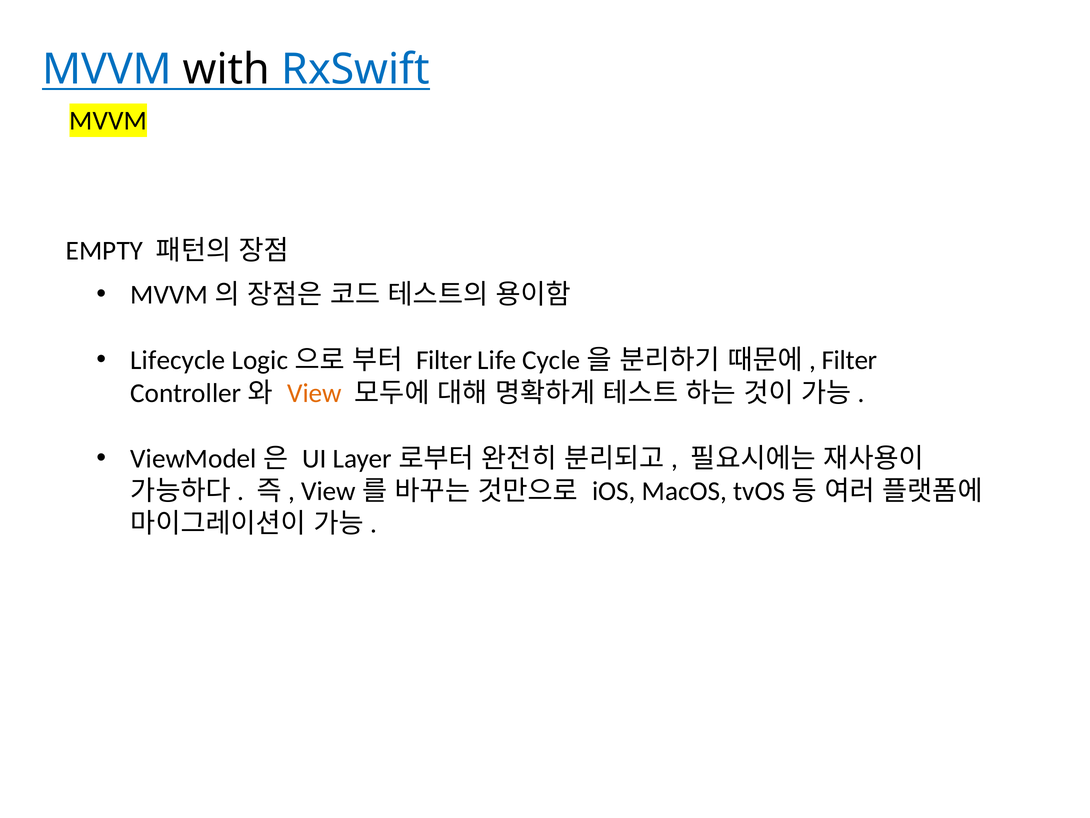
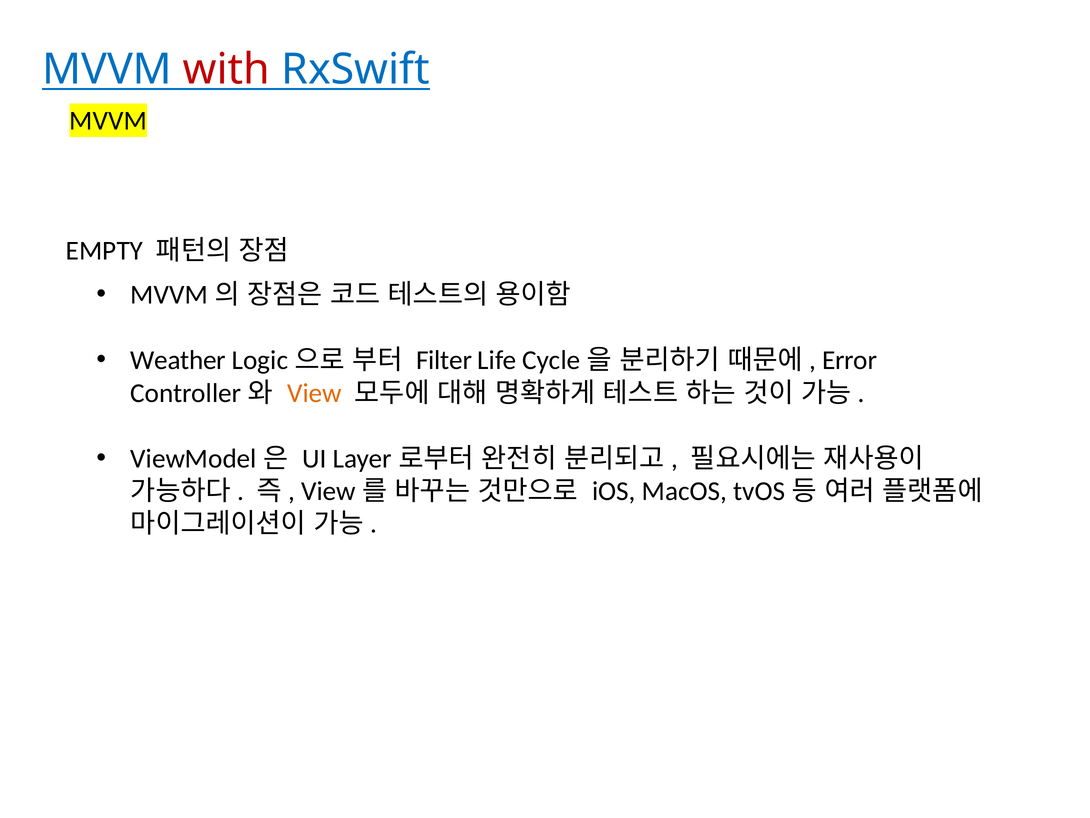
with colour: black -> red
Lifecycle: Lifecycle -> Weather
Filter at (850, 360): Filter -> Error
